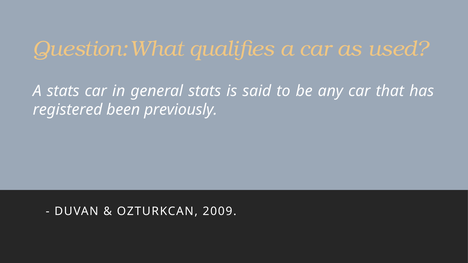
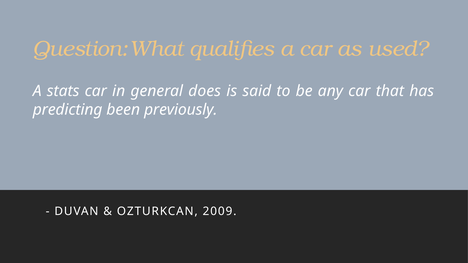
general stats: stats -> does
registered: registered -> predicting
